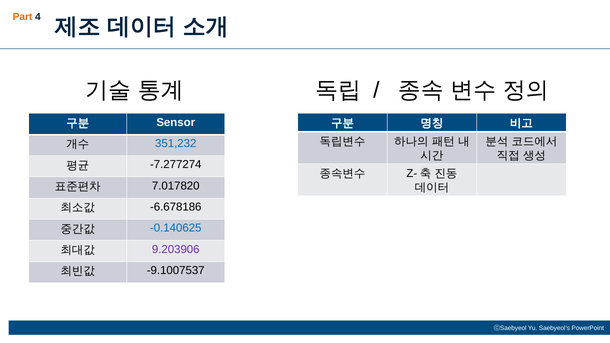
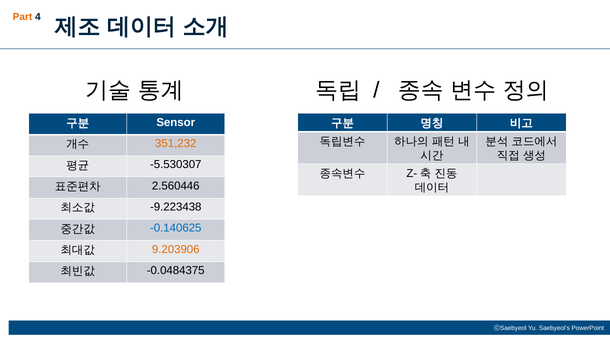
351,232 colour: blue -> orange
-7.277274: -7.277274 -> -5.530307
7.017820: 7.017820 -> 2.560446
-6.678186: -6.678186 -> -9.223438
9.203906 colour: purple -> orange
-9.1007537: -9.1007537 -> -0.0484375
